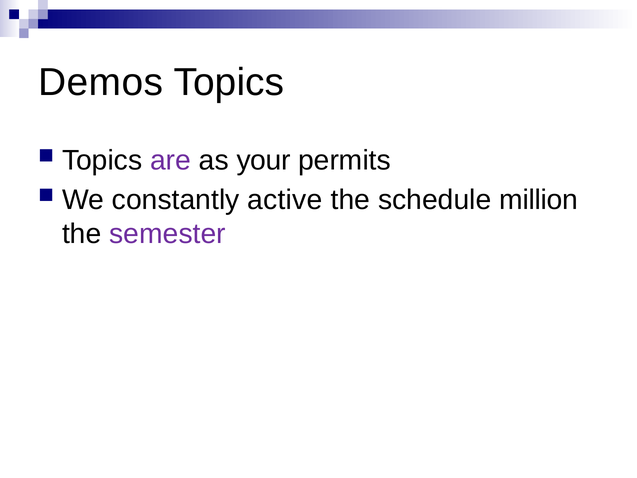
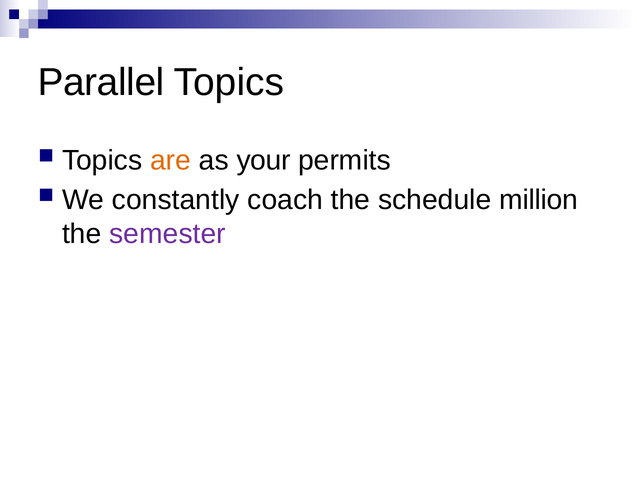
Demos: Demos -> Parallel
are colour: purple -> orange
active: active -> coach
